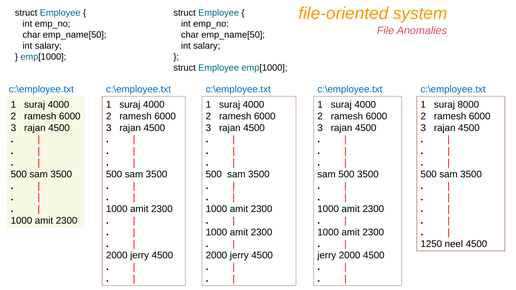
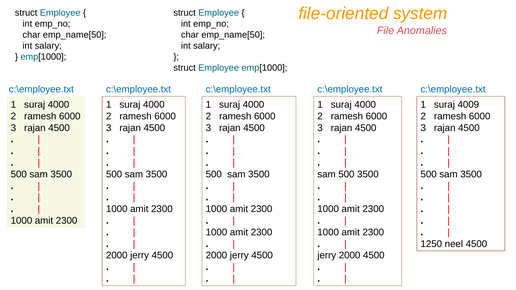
8000: 8000 -> 4009
